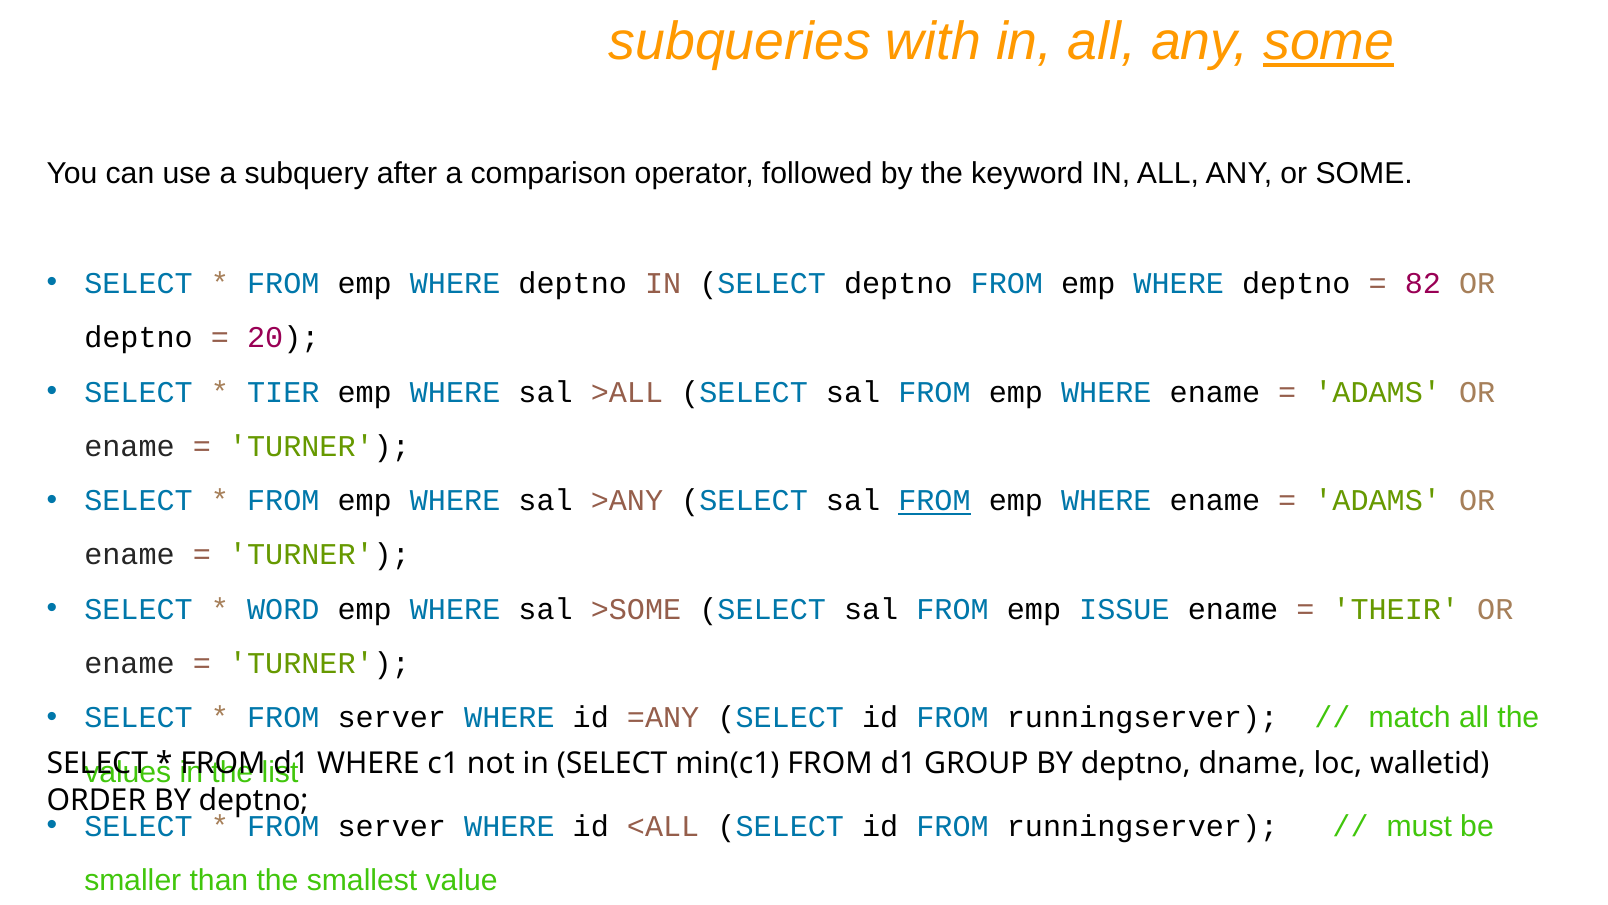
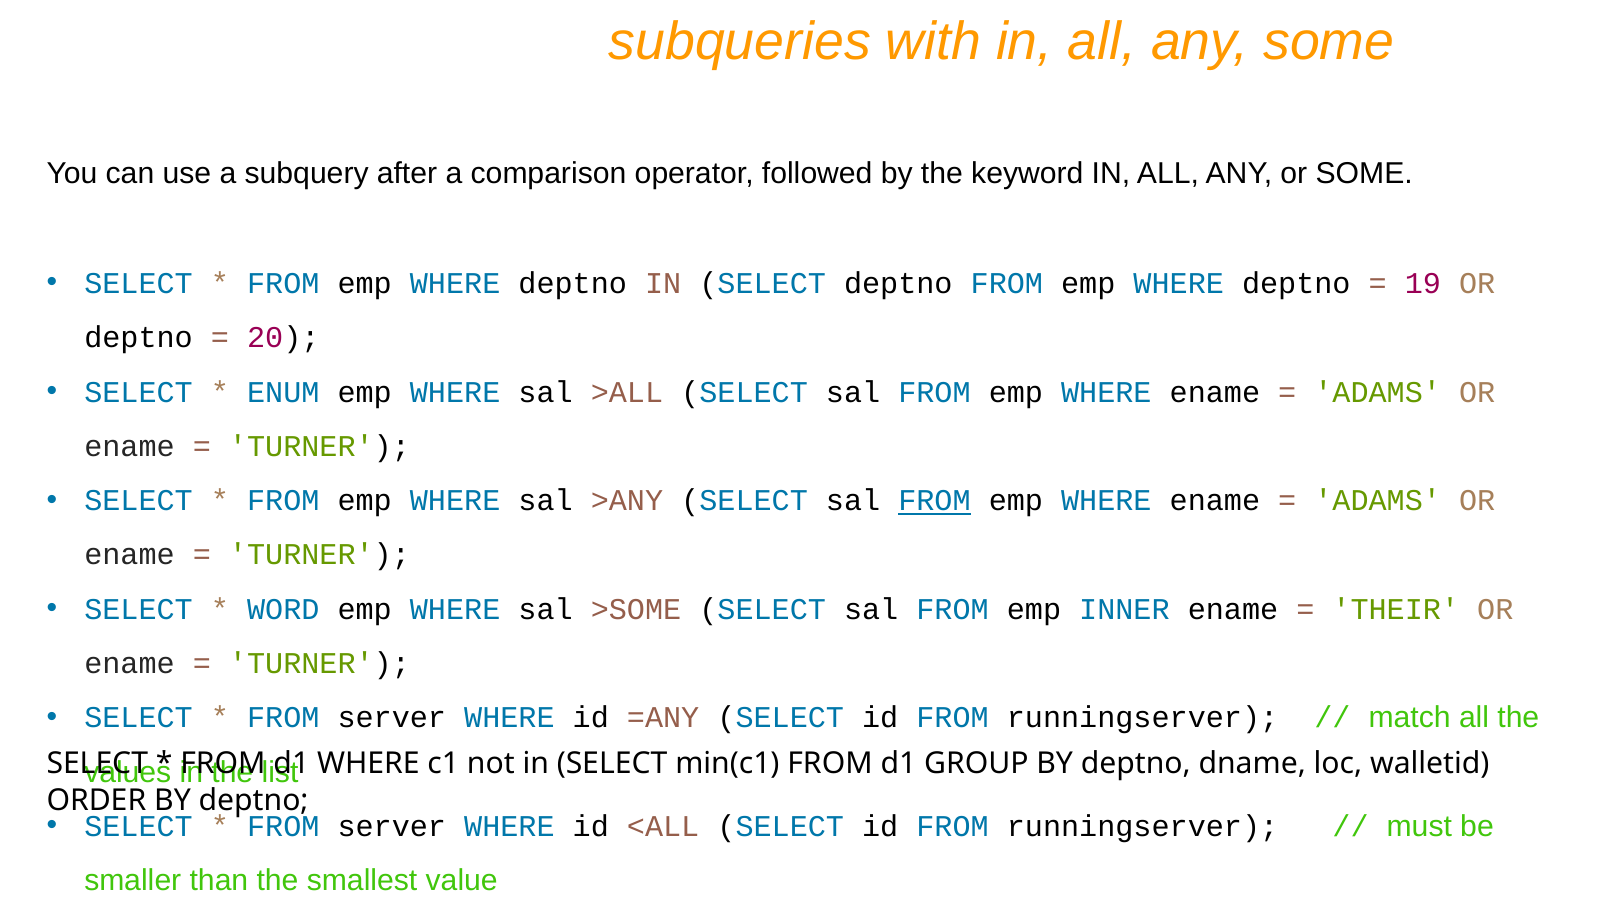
some at (1329, 42) underline: present -> none
82: 82 -> 19
TIER: TIER -> ENUM
ISSUE: ISSUE -> INNER
